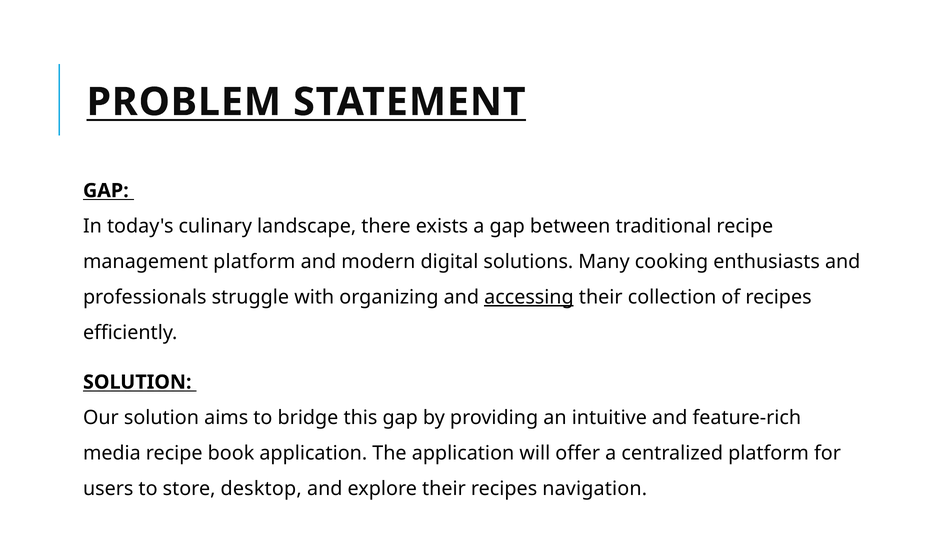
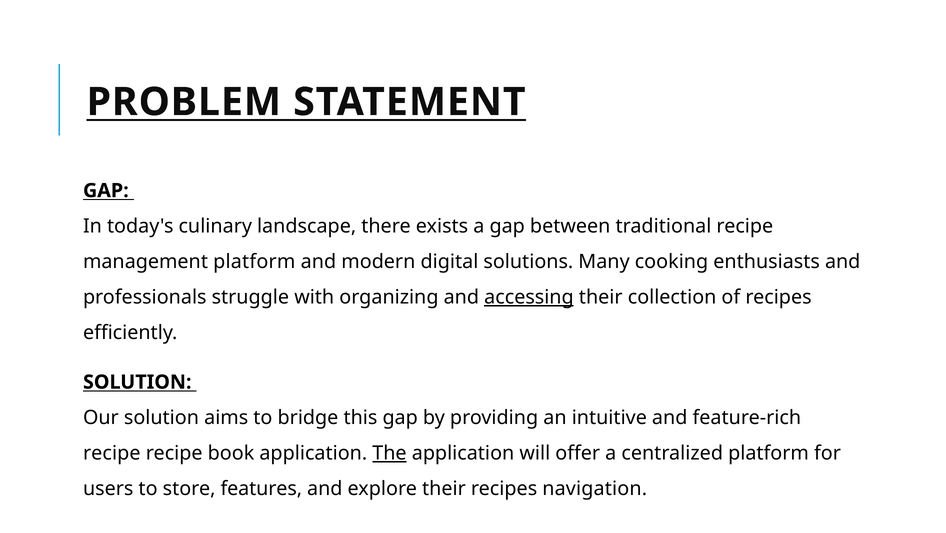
media at (112, 453): media -> recipe
The underline: none -> present
desktop: desktop -> features
